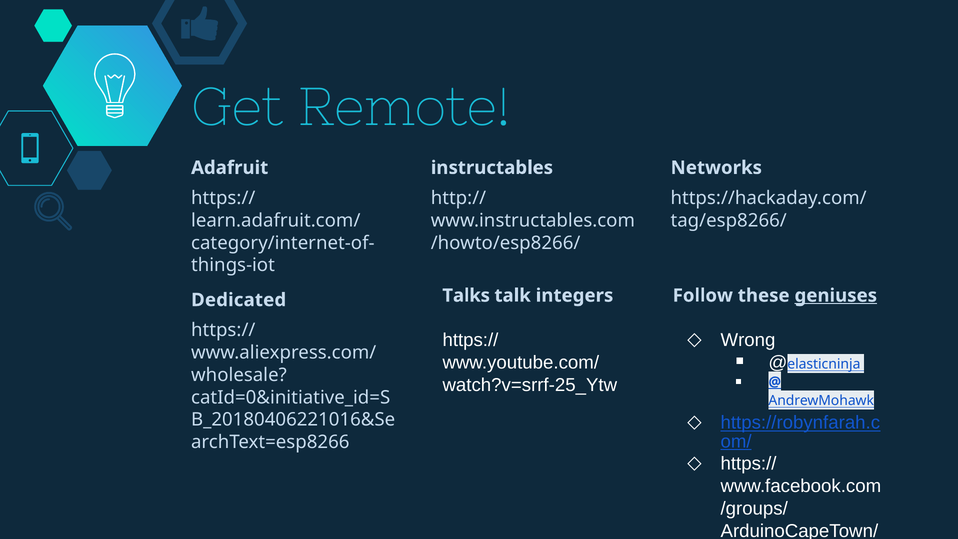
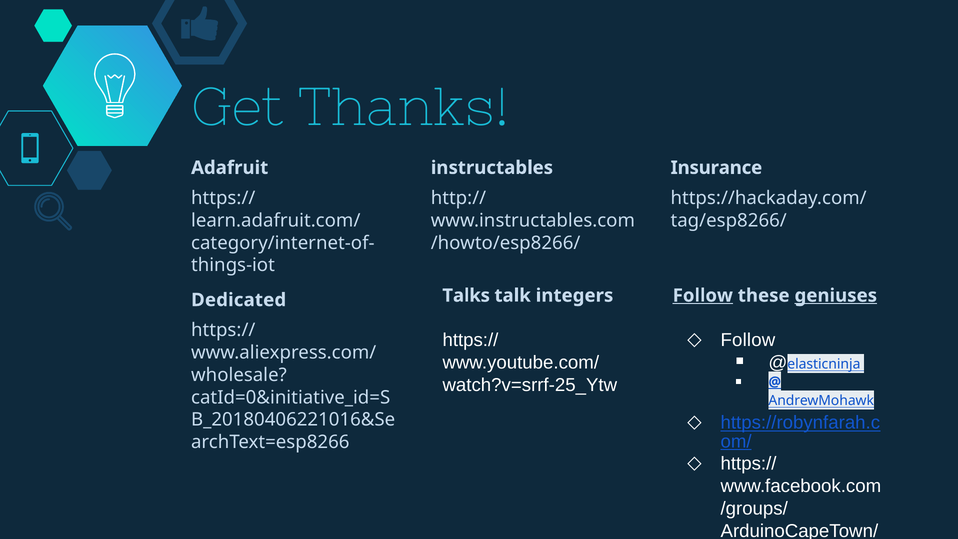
Remote: Remote -> Thanks
Networks: Networks -> Insurance
Follow at (703, 296) underline: none -> present
Wrong at (748, 340): Wrong -> Follow
